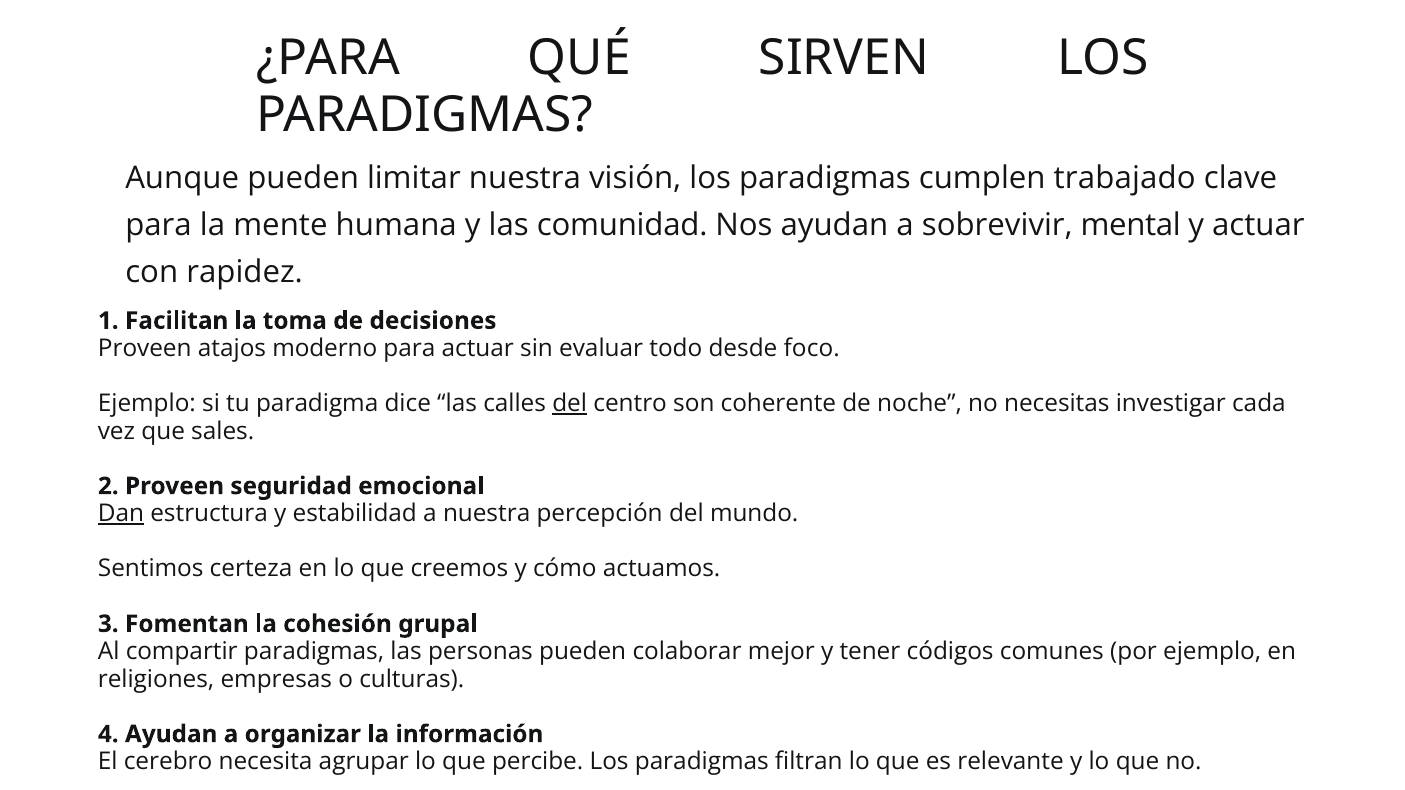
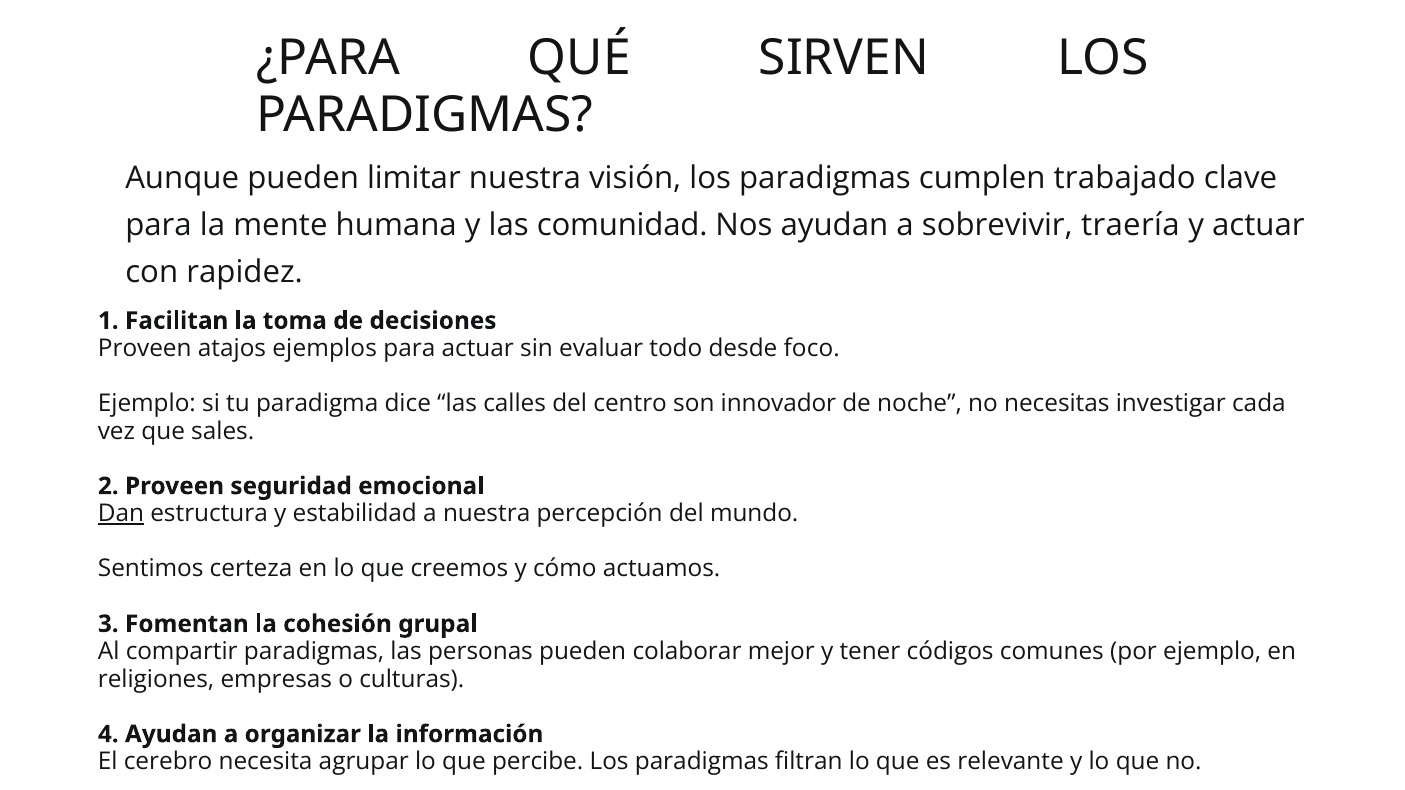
mental: mental -> traería
moderno: moderno -> ejemplos
del at (570, 404) underline: present -> none
coherente: coherente -> innovador
